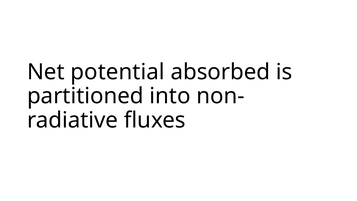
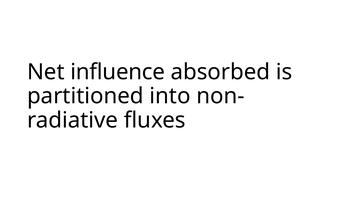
potential: potential -> influence
